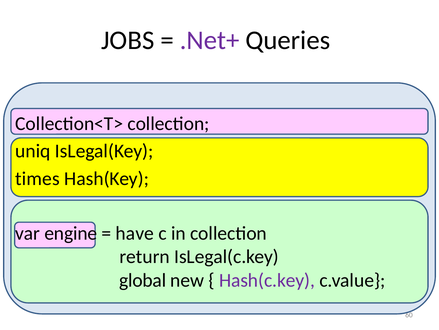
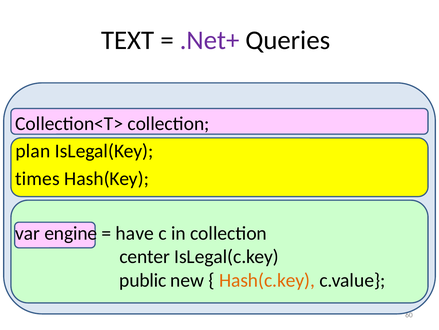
JOBS: JOBS -> TEXT
uniq: uniq -> plan
return: return -> center
global: global -> public
Hash(c.key colour: purple -> orange
